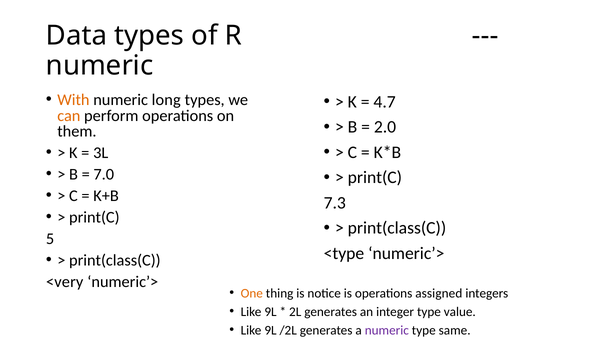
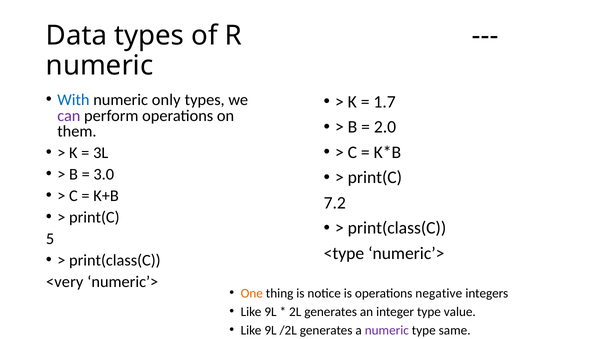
With colour: orange -> blue
long: long -> only
4.7: 4.7 -> 1.7
can colour: orange -> purple
7.0: 7.0 -> 3.0
7.3: 7.3 -> 7.2
assigned: assigned -> negative
